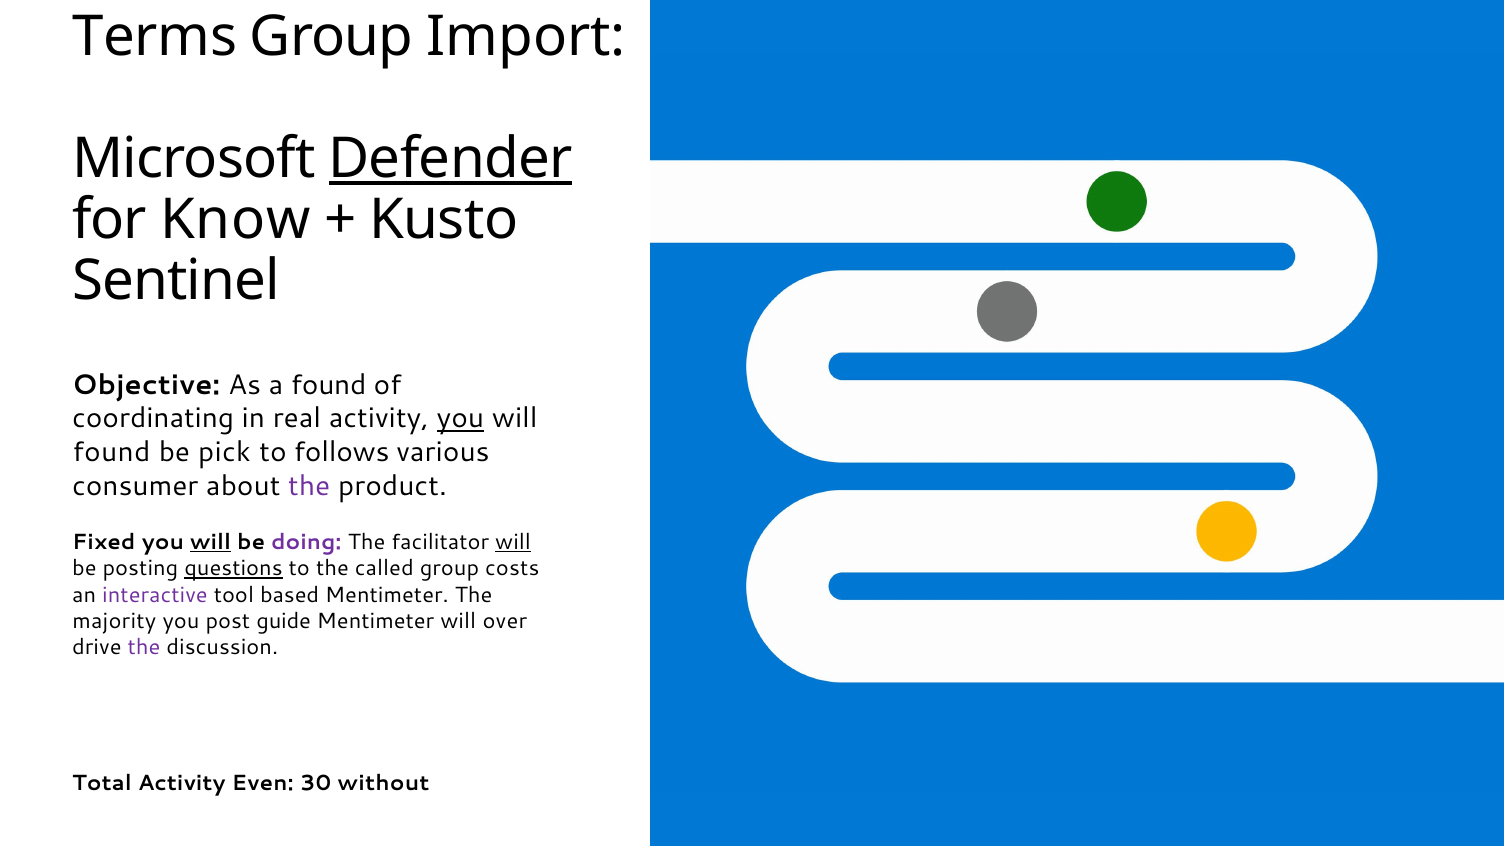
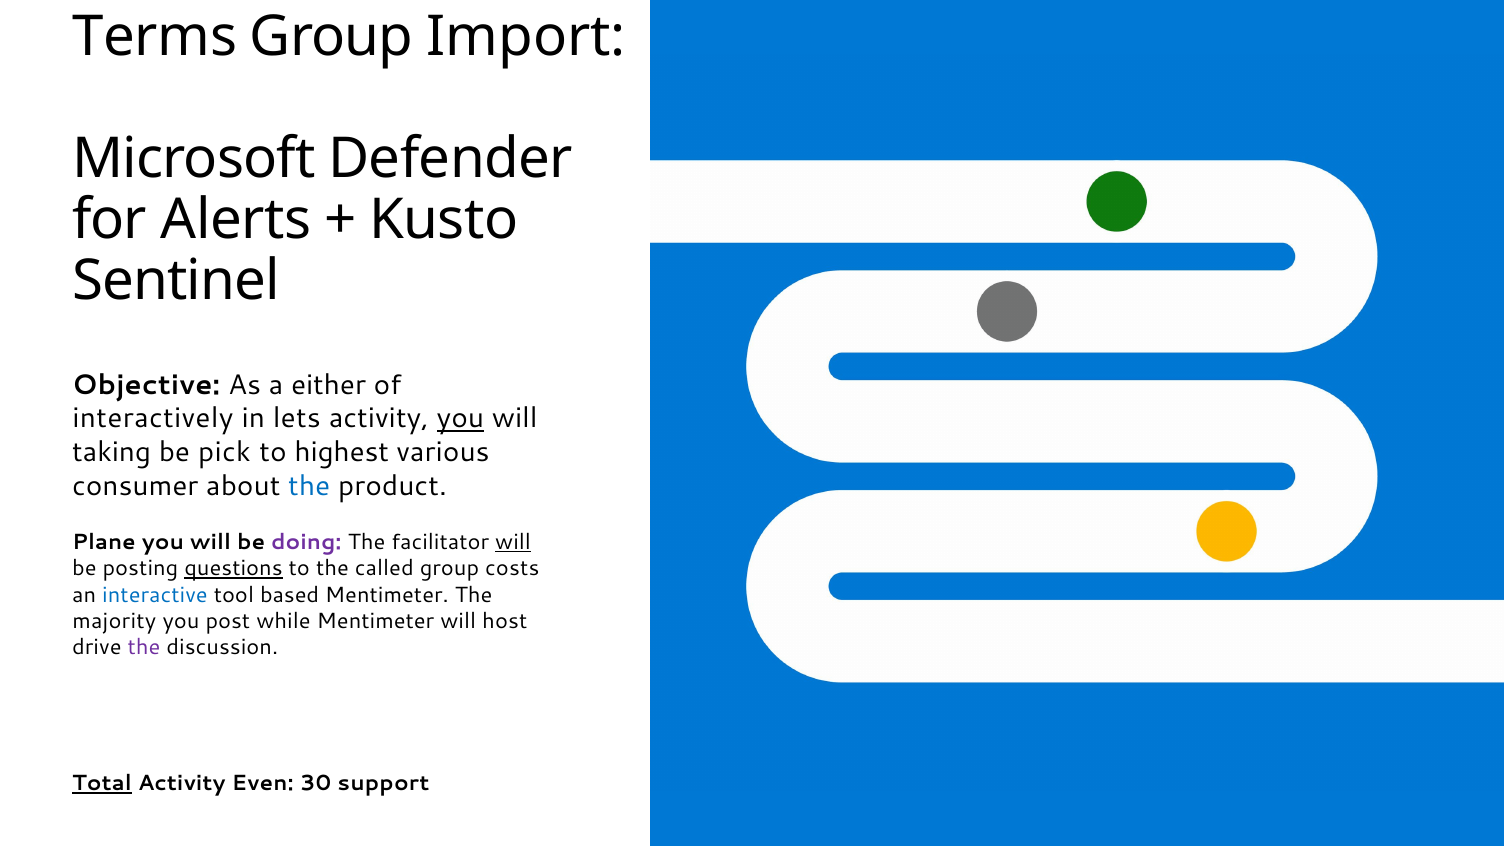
Defender underline: present -> none
Know: Know -> Alerts
a found: found -> either
coordinating: coordinating -> interactively
real: real -> lets
found at (111, 452): found -> taking
follows: follows -> highest
the at (309, 486) colour: purple -> blue
Fixed: Fixed -> Plane
will at (211, 542) underline: present -> none
interactive colour: purple -> blue
guide: guide -> while
over: over -> host
Total underline: none -> present
without: without -> support
